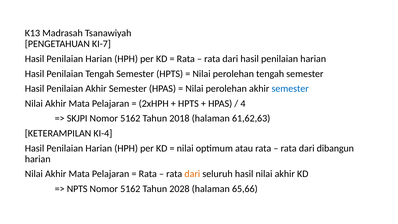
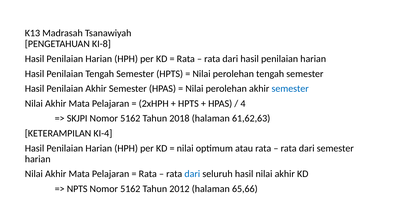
KI-7: KI-7 -> KI-8
dari dibangun: dibangun -> semester
dari at (192, 174) colour: orange -> blue
2028: 2028 -> 2012
